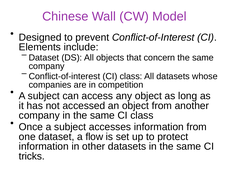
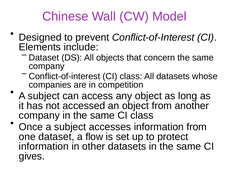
tricks: tricks -> gives
